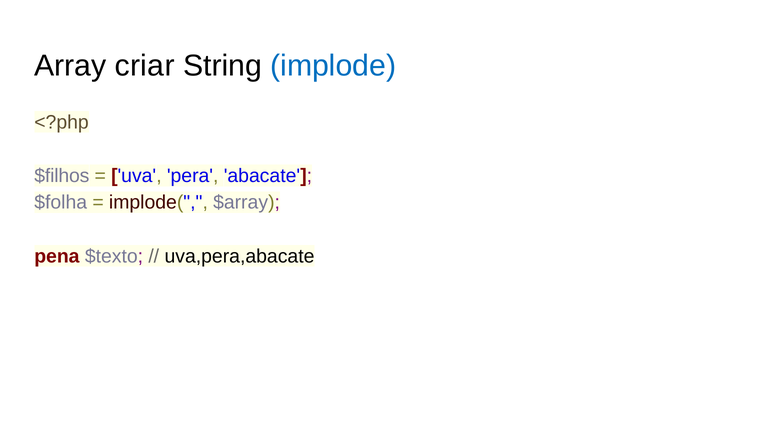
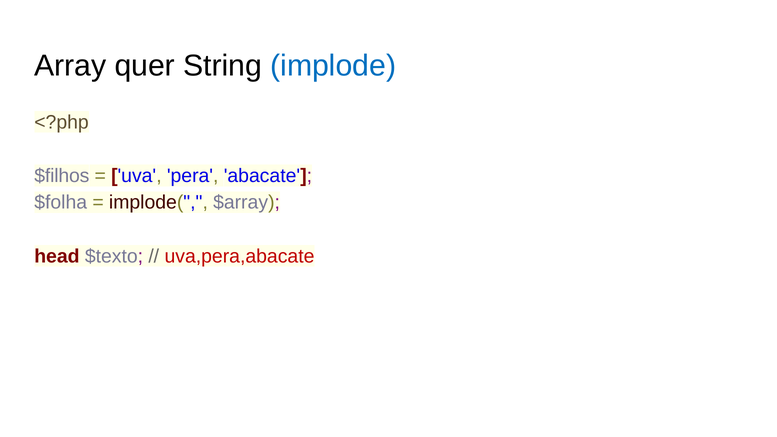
criar: criar -> quer
pena: pena -> head
uva,pera,abacate colour: black -> red
